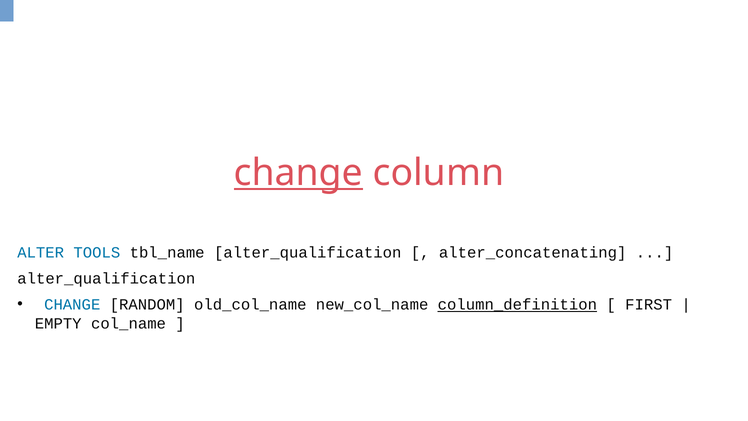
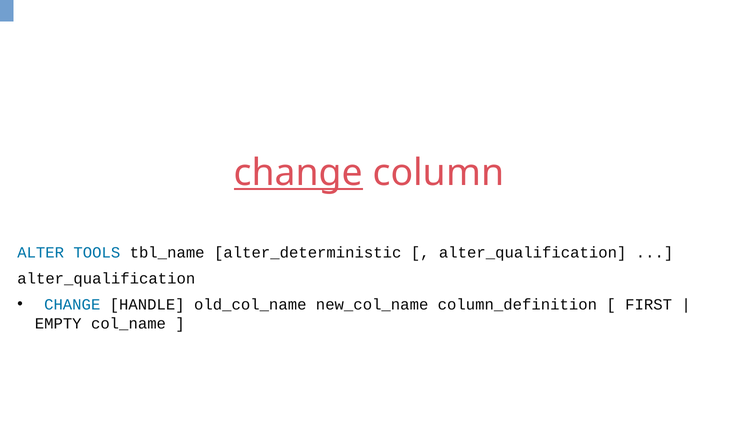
tbl_name alter_qualification: alter_qualification -> alter_deterministic
alter_concatenating at (533, 252): alter_concatenating -> alter_qualification
RANDOM: RANDOM -> HANDLE
column_definition underline: present -> none
